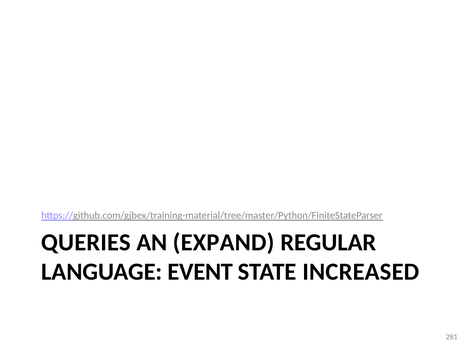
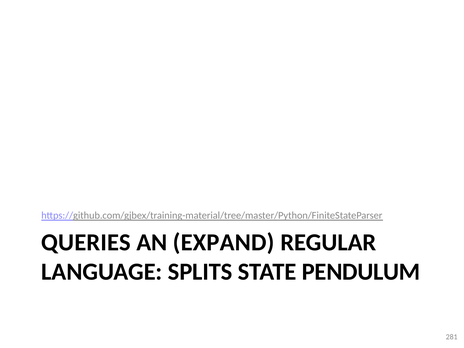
EVENT: EVENT -> SPLITS
INCREASED: INCREASED -> PENDULUM
